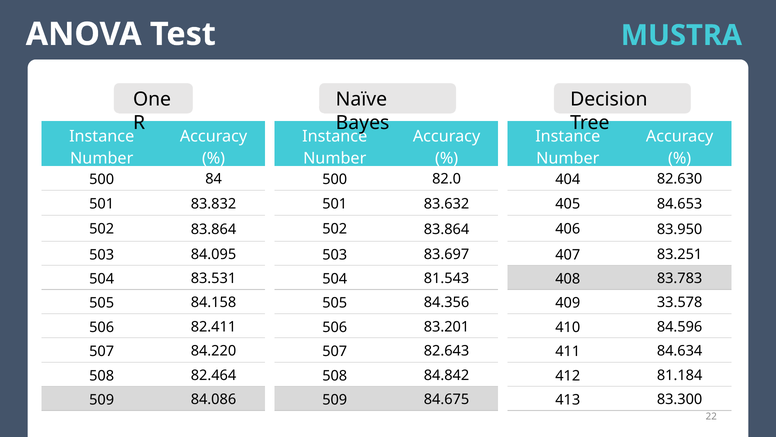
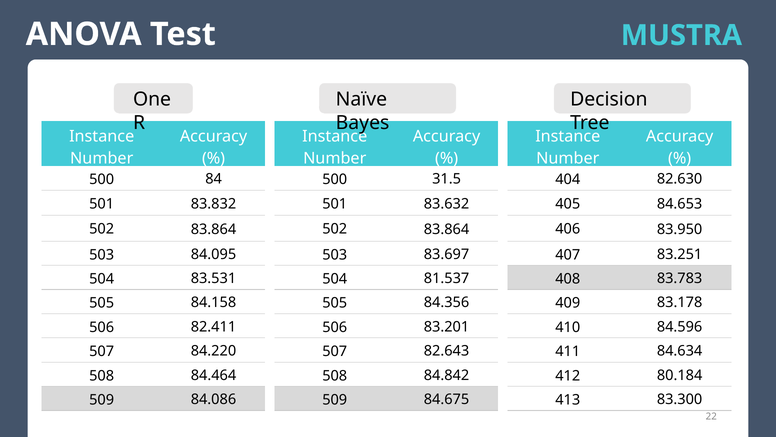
82.0: 82.0 -> 31.5
81.543: 81.543 -> 81.537
33.578: 33.578 -> 83.178
82.464: 82.464 -> 84.464
81.184: 81.184 -> 80.184
